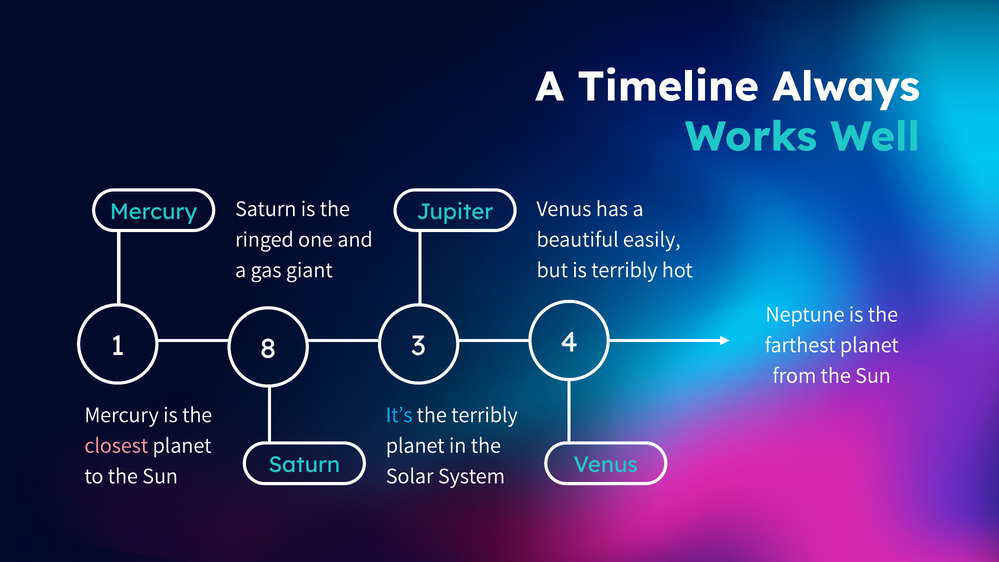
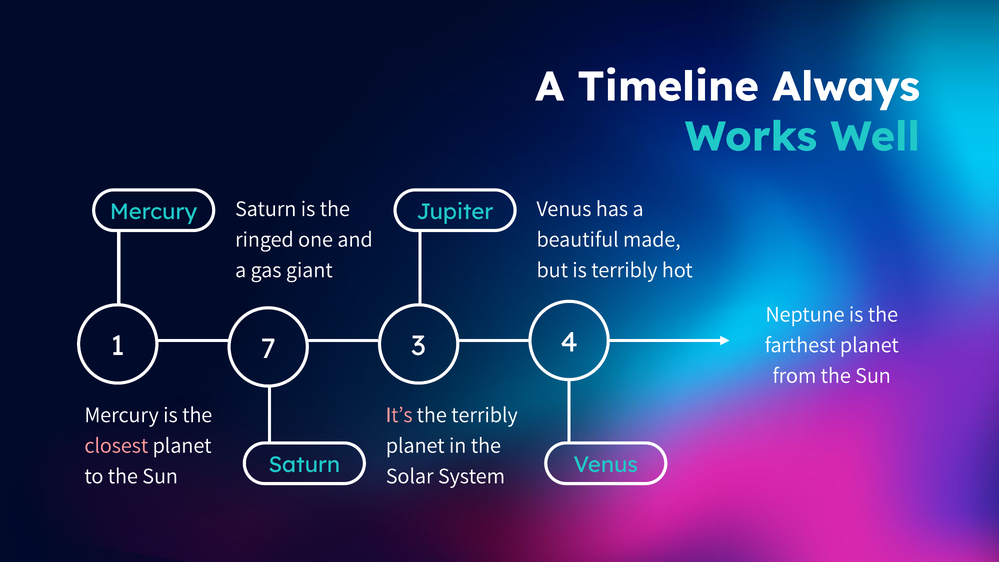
easily: easily -> made
8: 8 -> 7
It’s colour: light blue -> pink
